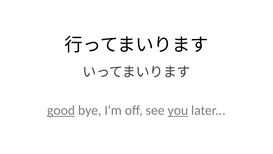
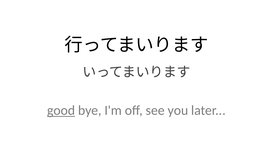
you underline: present -> none
